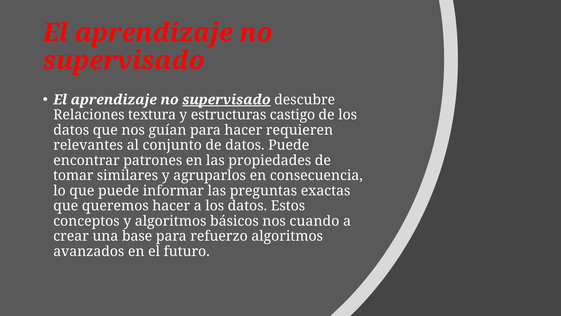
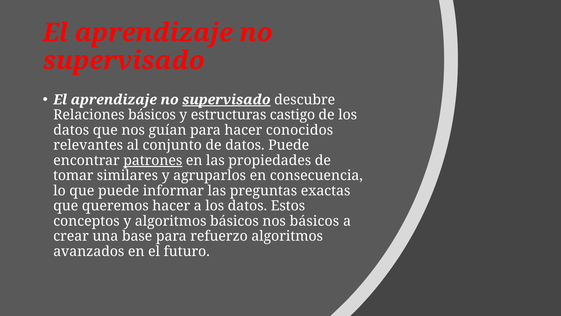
Relaciones textura: textura -> básicos
requieren: requieren -> conocidos
patrones underline: none -> present
nos cuando: cuando -> básicos
